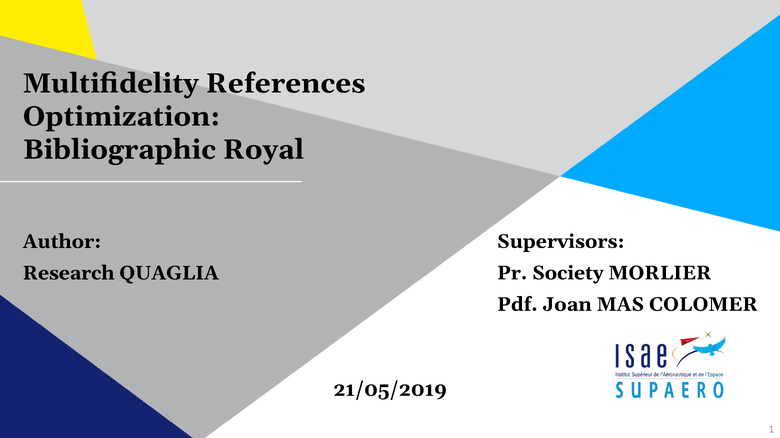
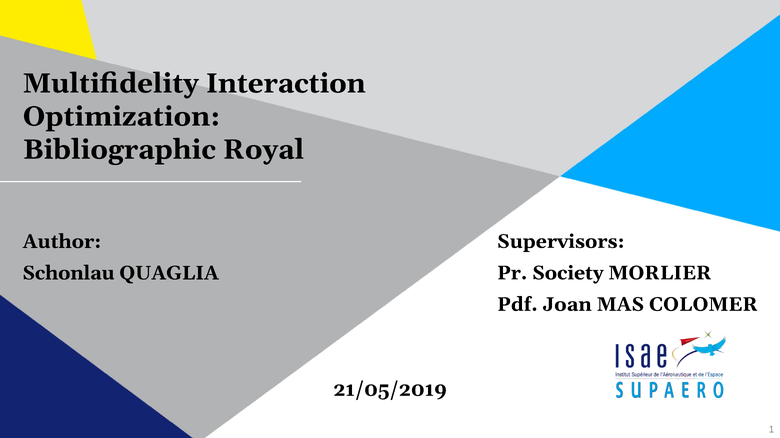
References: References -> Interaction
Research: Research -> Schonlau
